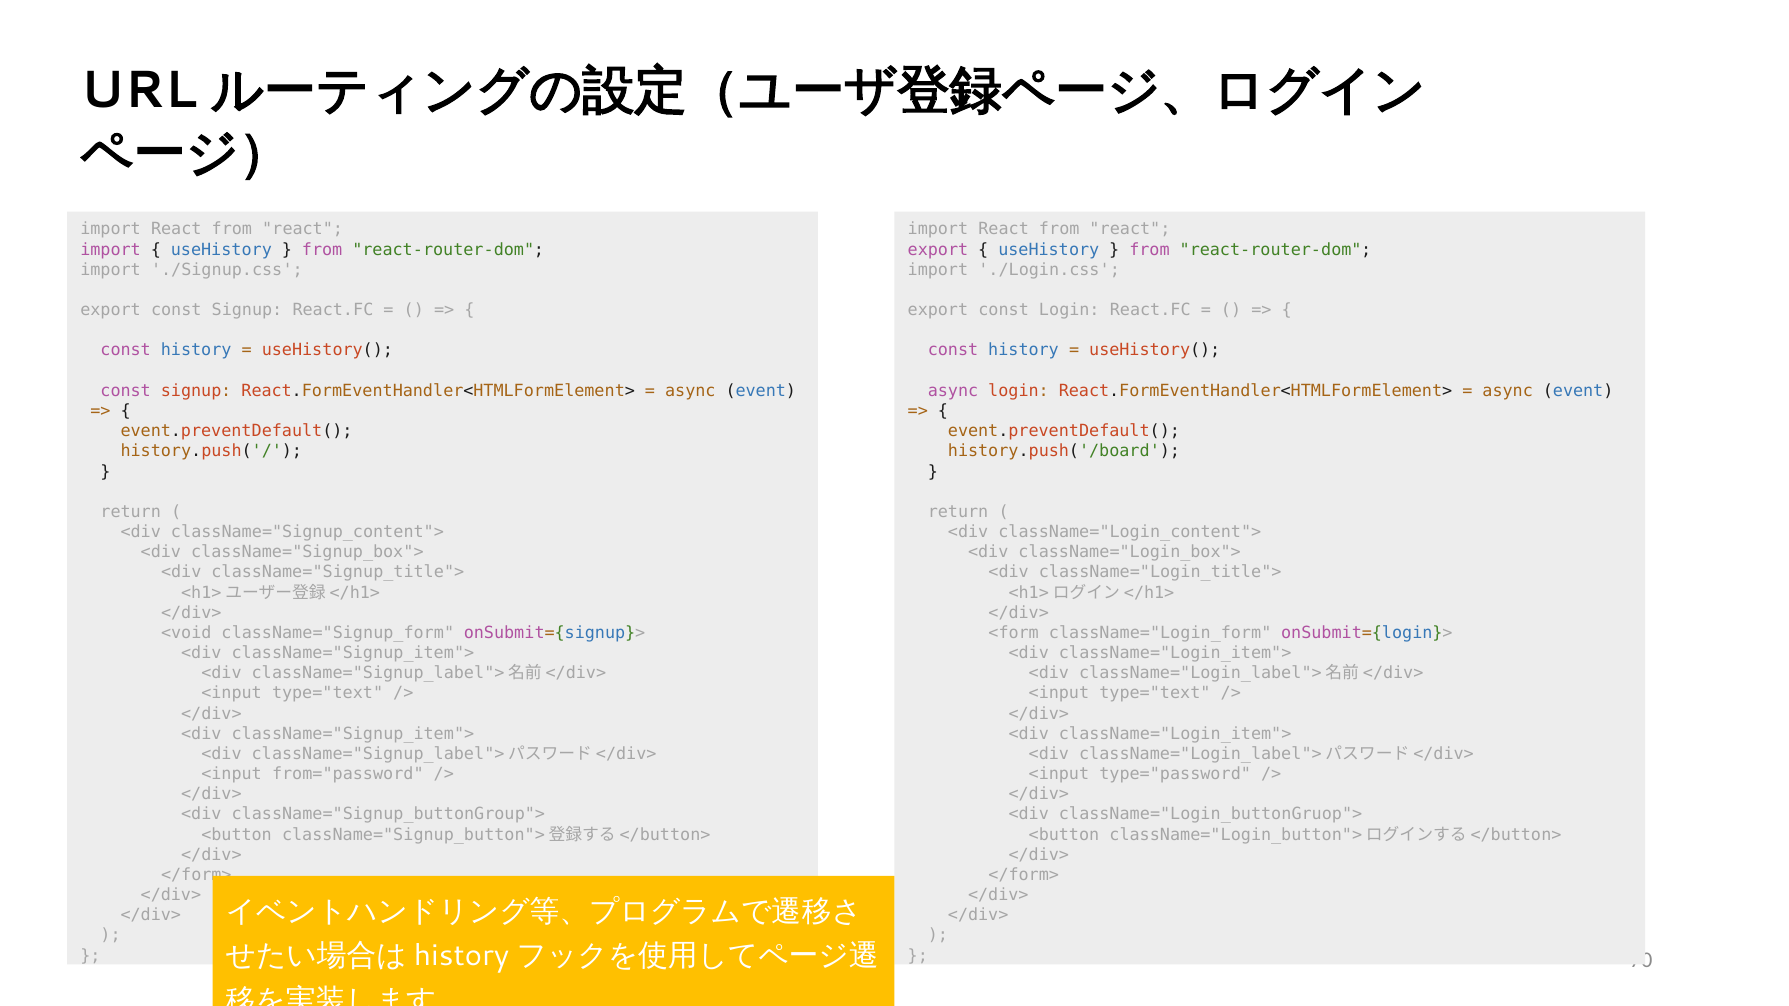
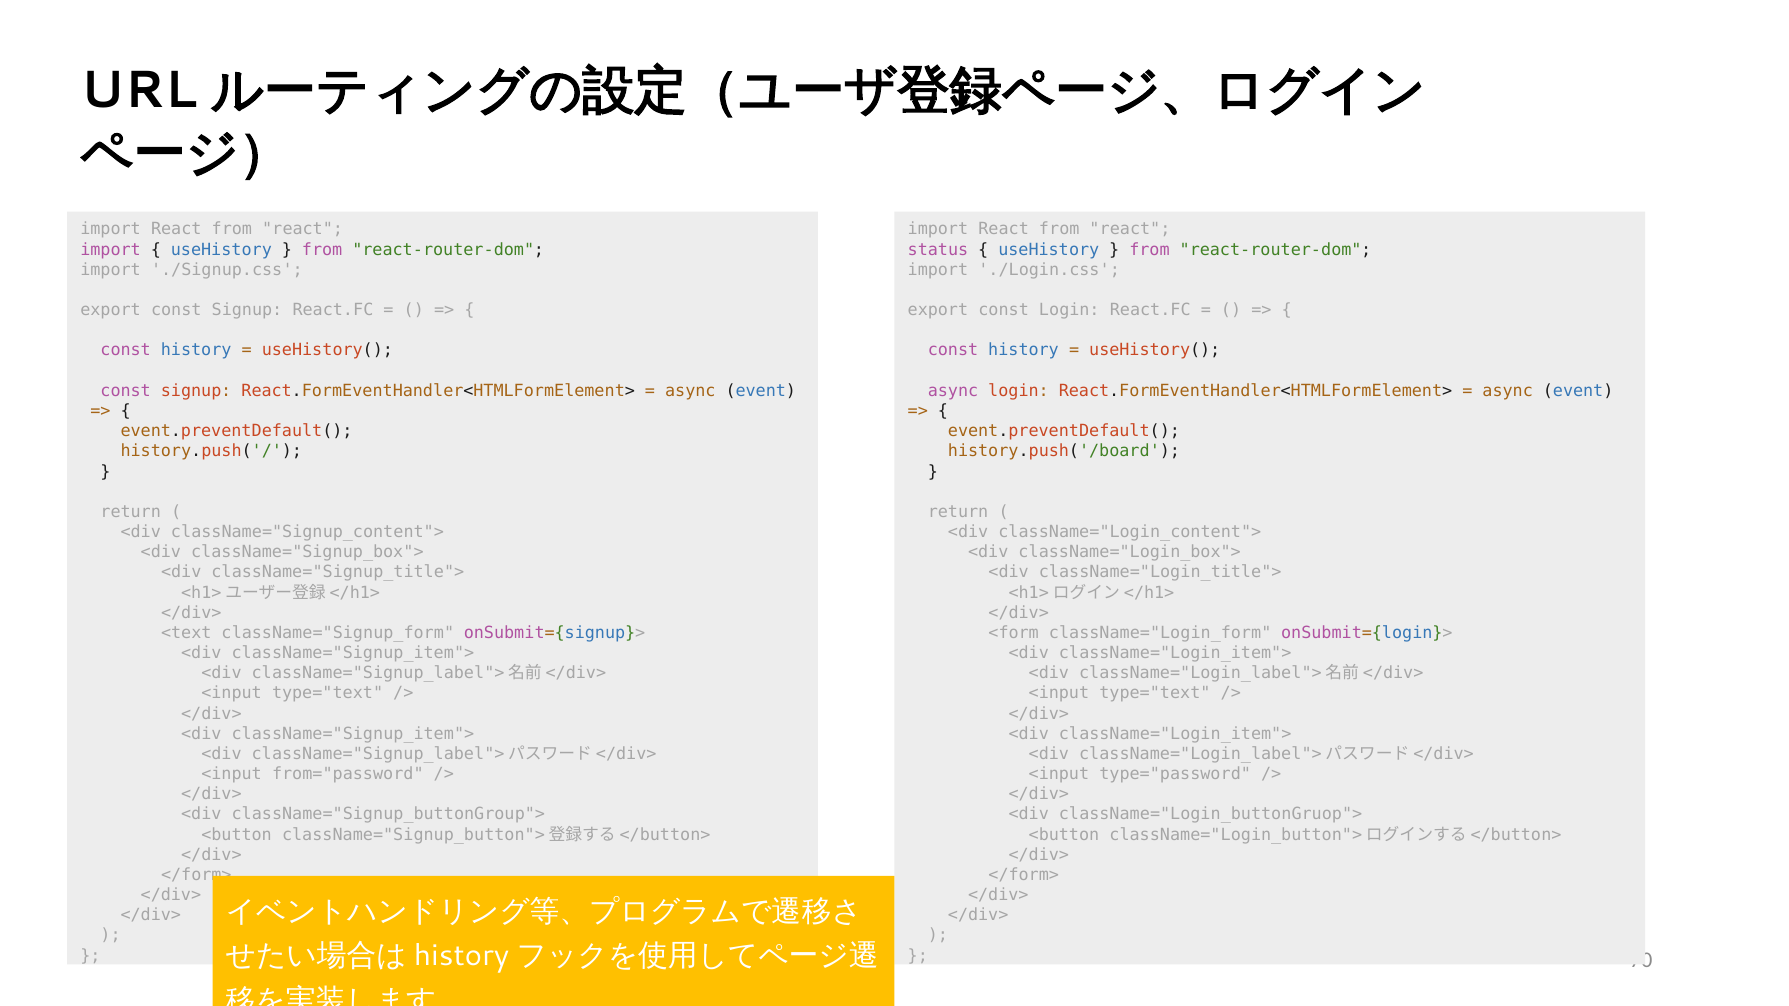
export at (938, 250): export -> status
<void: <void -> <text
